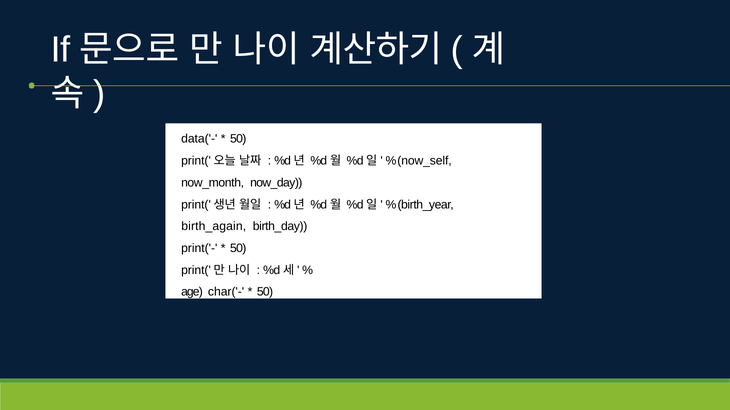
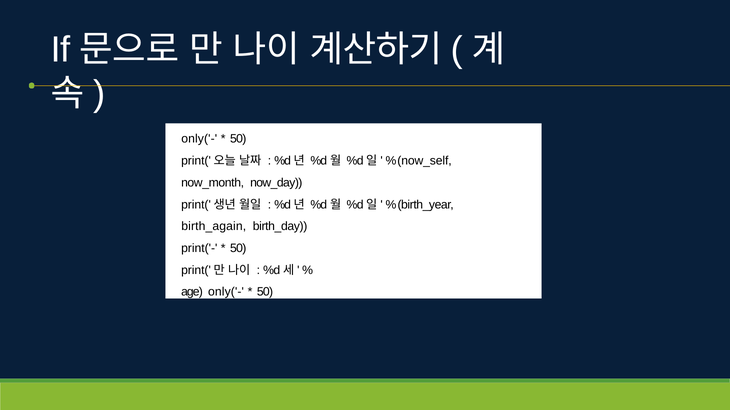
data('- at (199, 139): data('- -> only('-
age char('-: char('- -> only('-
